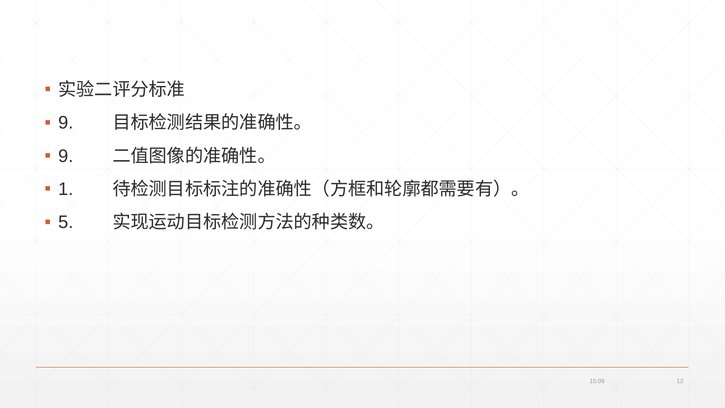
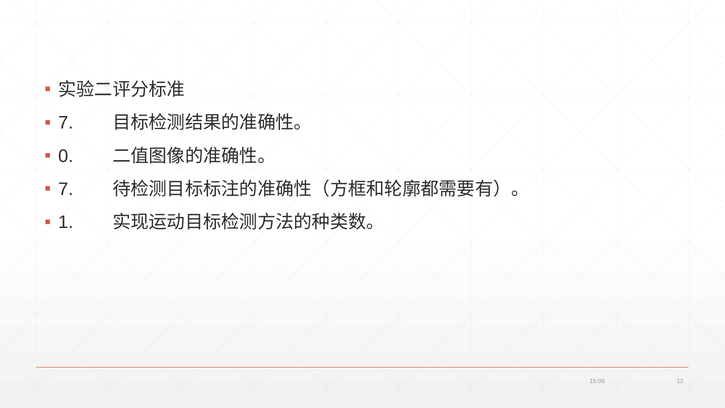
9 at (66, 123): 9 -> 7
9 at (66, 156): 9 -> 0
1 at (66, 189): 1 -> 7
5: 5 -> 1
